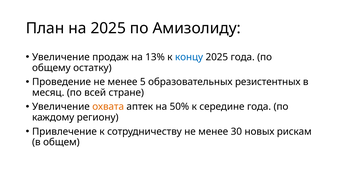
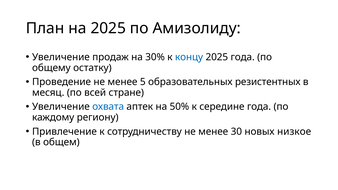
13%: 13% -> 30%
охвата colour: orange -> blue
рискам: рискам -> низкое
